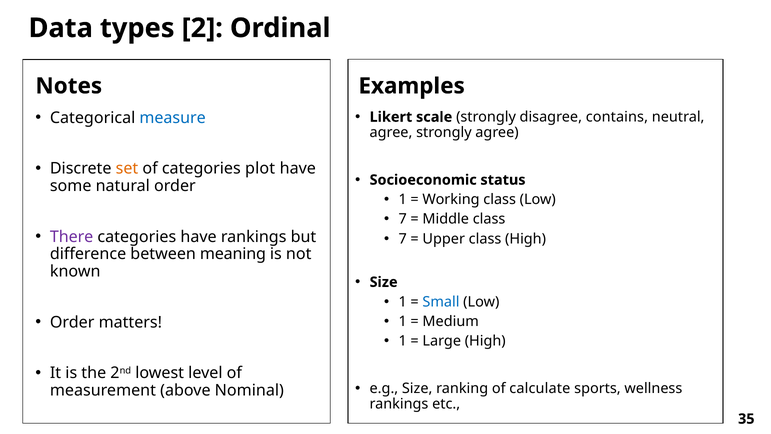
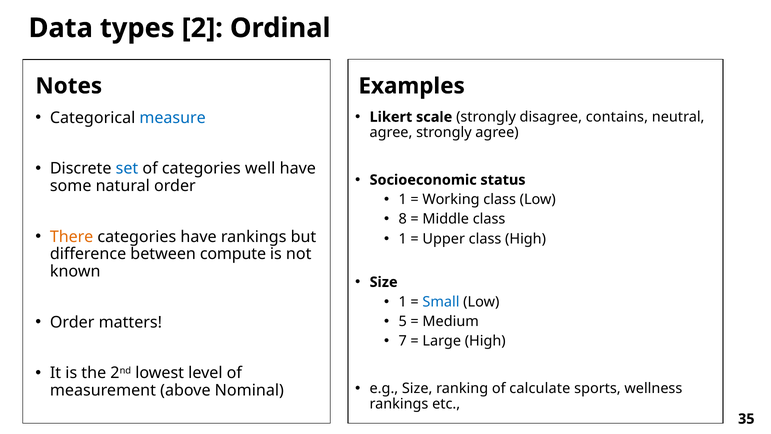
set colour: orange -> blue
plot: plot -> well
7 at (403, 219): 7 -> 8
There colour: purple -> orange
7 at (403, 239): 7 -> 1
meaning: meaning -> compute
1 at (403, 321): 1 -> 5
1 at (403, 341): 1 -> 7
